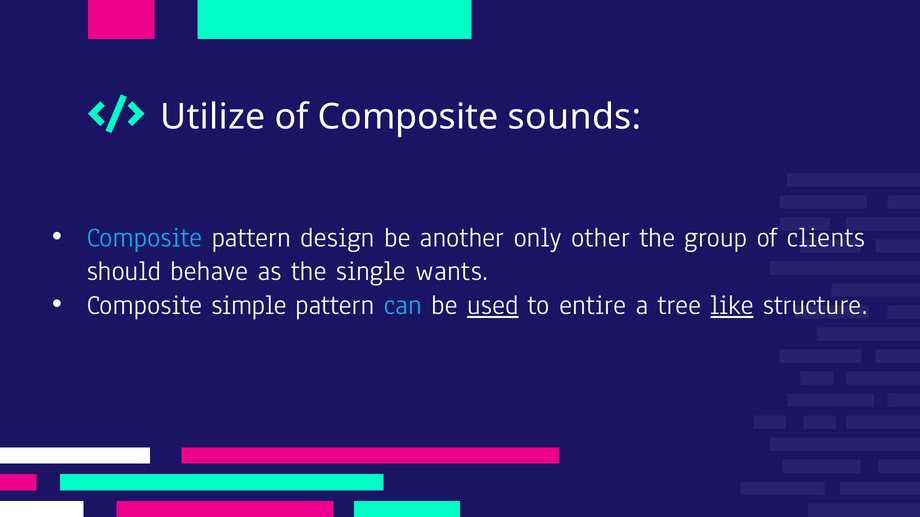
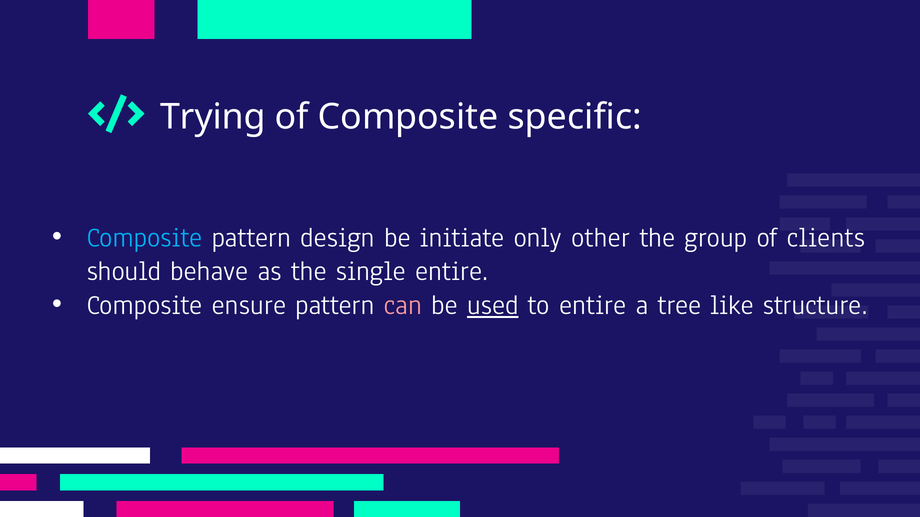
Utilize: Utilize -> Trying
sounds: sounds -> specific
another: another -> initiate
single wants: wants -> entire
simple: simple -> ensure
can colour: light blue -> pink
like underline: present -> none
